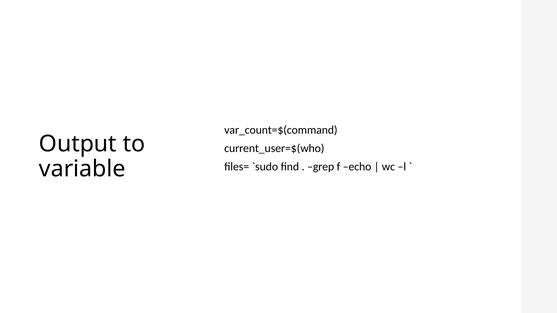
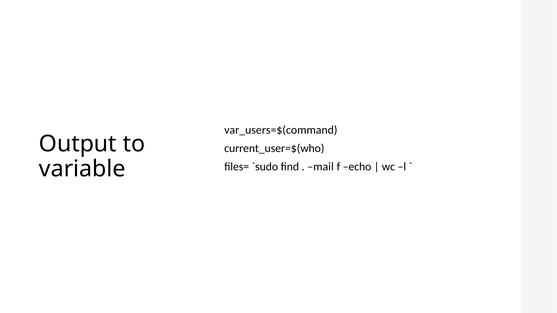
var_count=$(command: var_count=$(command -> var_users=$(command
grep: grep -> mail
